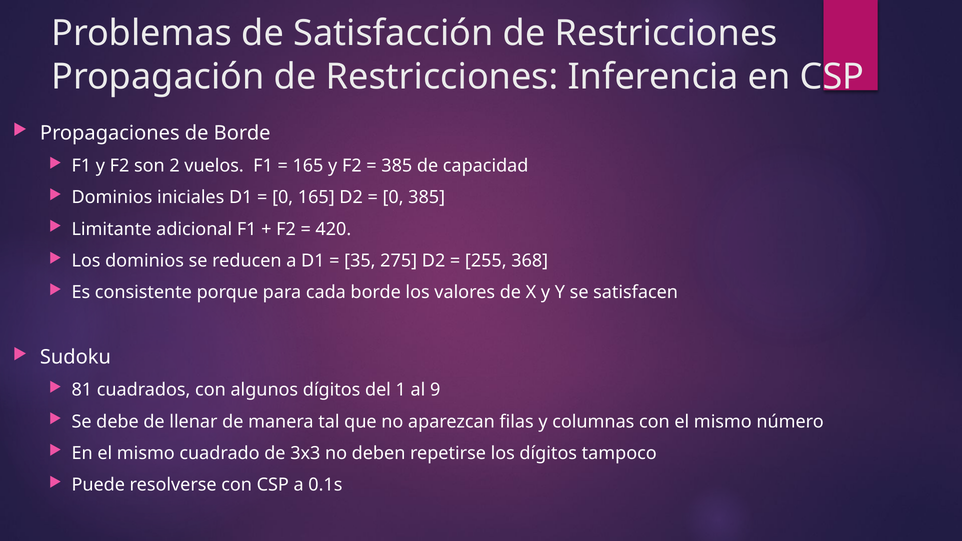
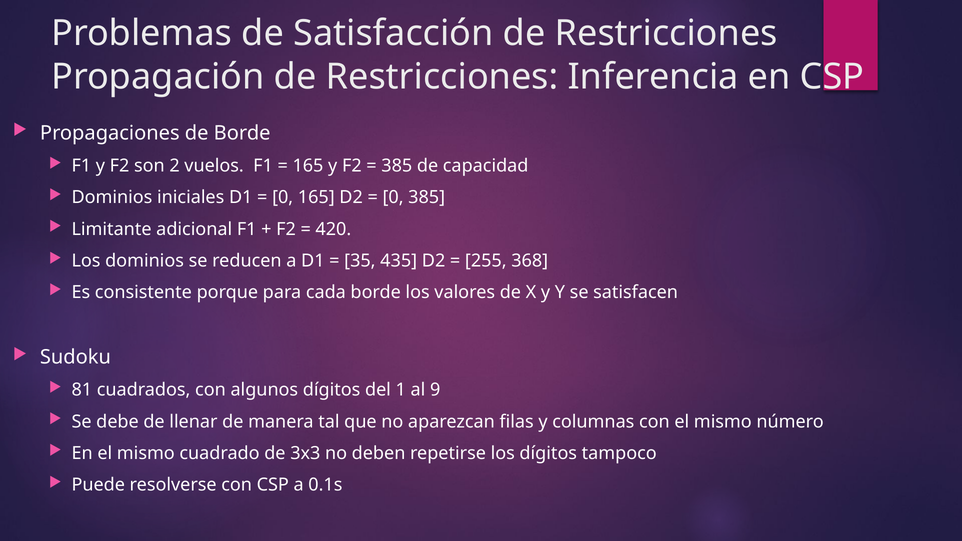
275: 275 -> 435
